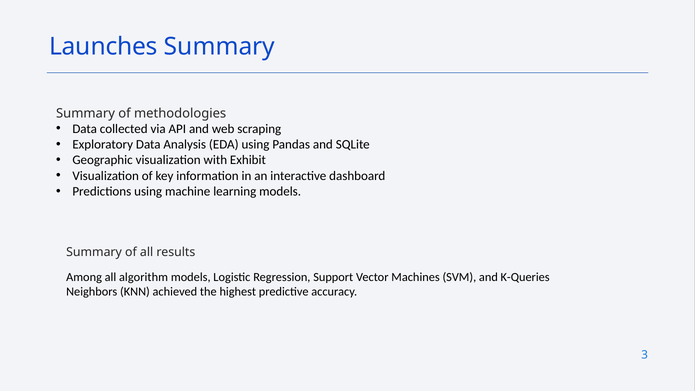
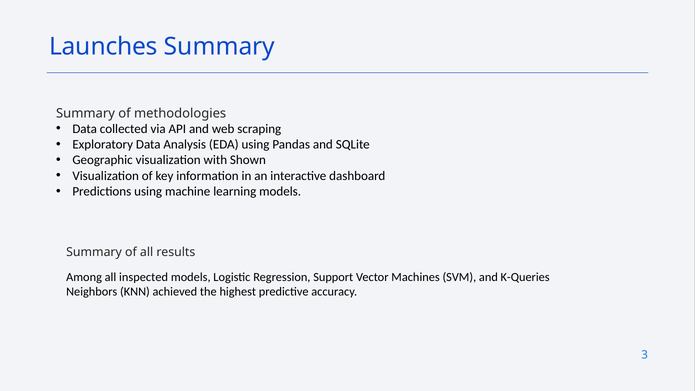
Exhibit: Exhibit -> Shown
algorithm: algorithm -> inspected
